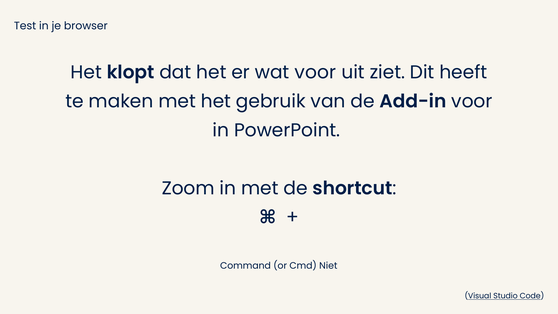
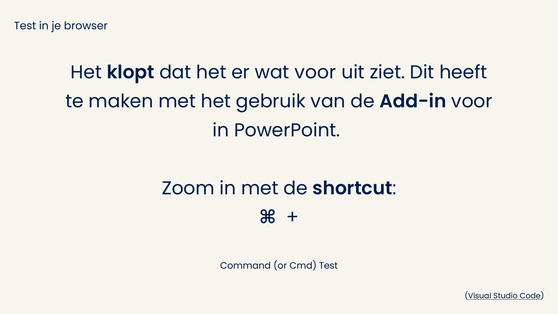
Cmd Niet: Niet -> Test
